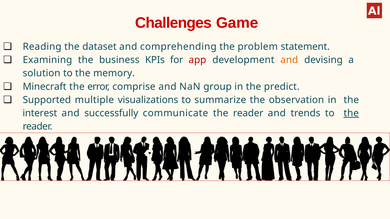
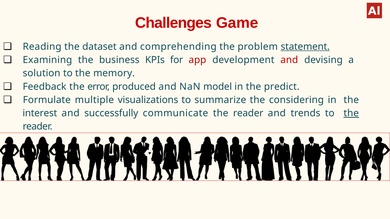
statement underline: none -> present
and at (289, 60) colour: orange -> red
Minecraft: Minecraft -> Feedback
comprise: comprise -> produced
group: group -> model
Supported: Supported -> Formulate
observation: observation -> considering
